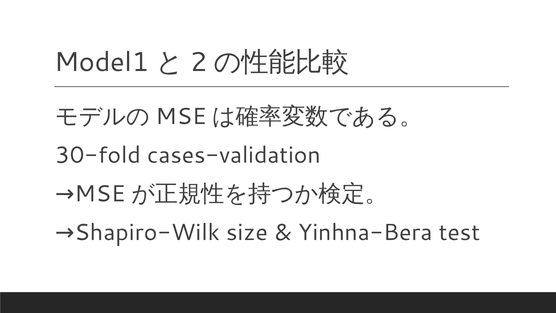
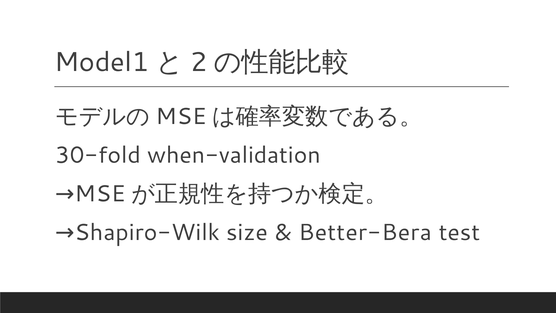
cases-validation: cases-validation -> when-validation
Yinhna-Bera: Yinhna-Bera -> Better-Bera
